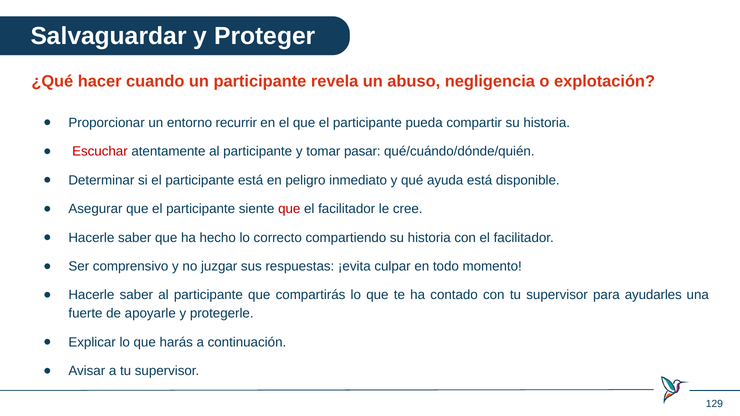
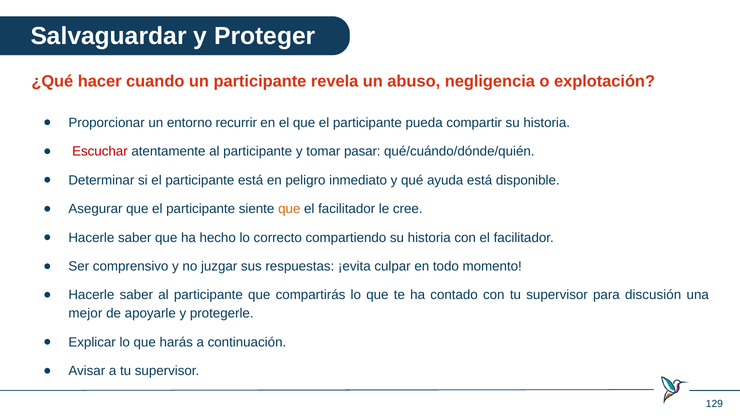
que at (289, 209) colour: red -> orange
ayudarles: ayudarles -> discusión
fuerte: fuerte -> mejor
